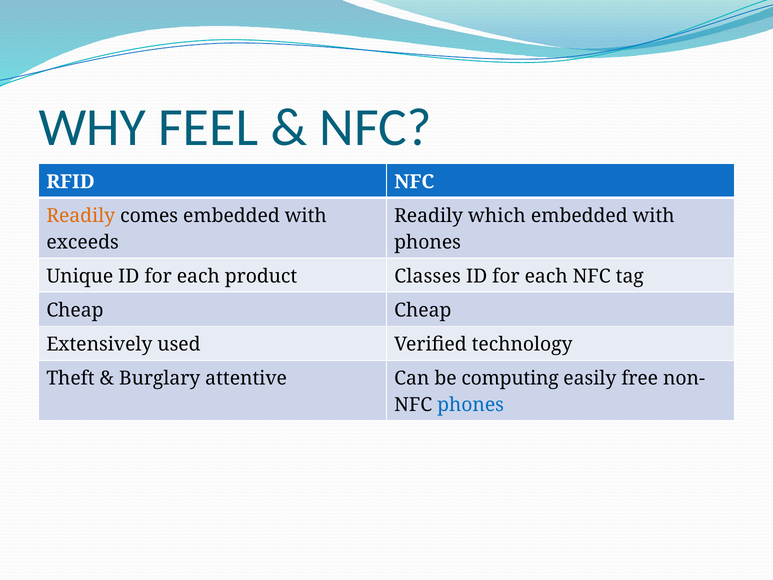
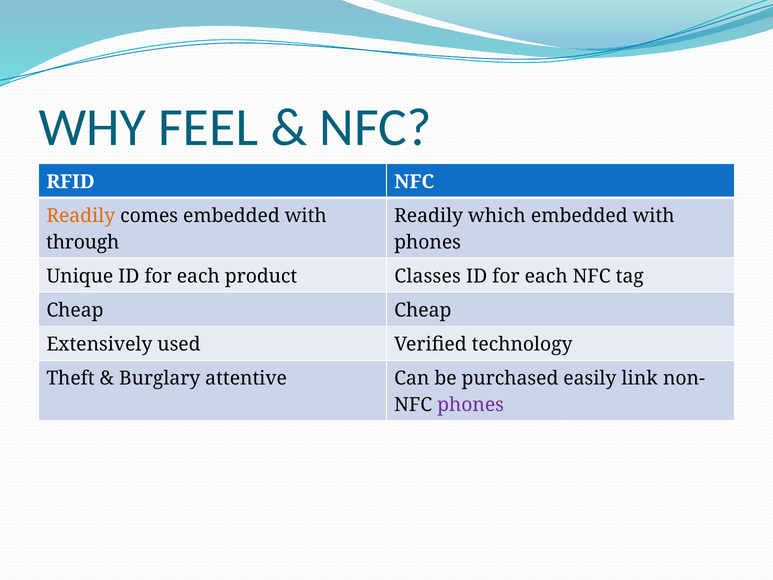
exceeds: exceeds -> through
computing: computing -> purchased
free: free -> link
phones at (471, 405) colour: blue -> purple
